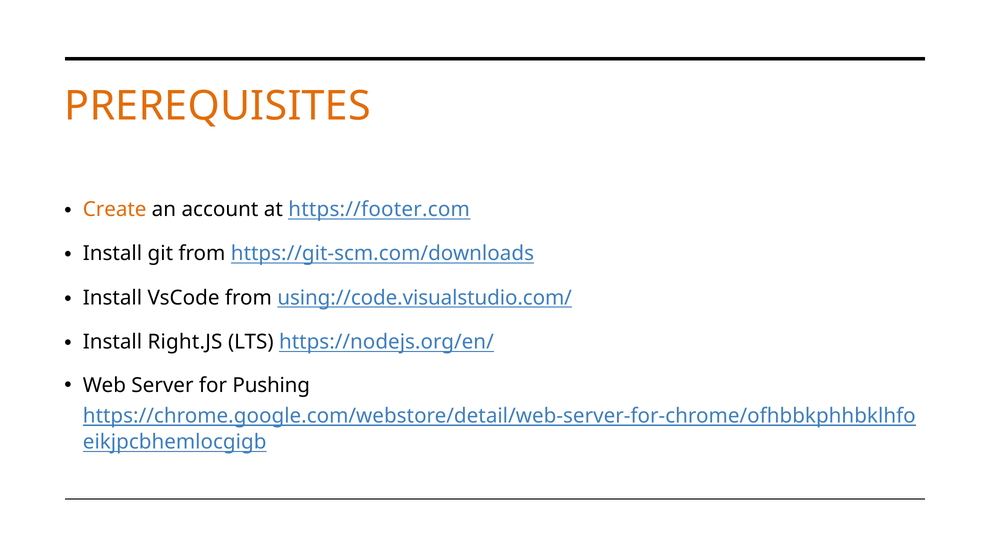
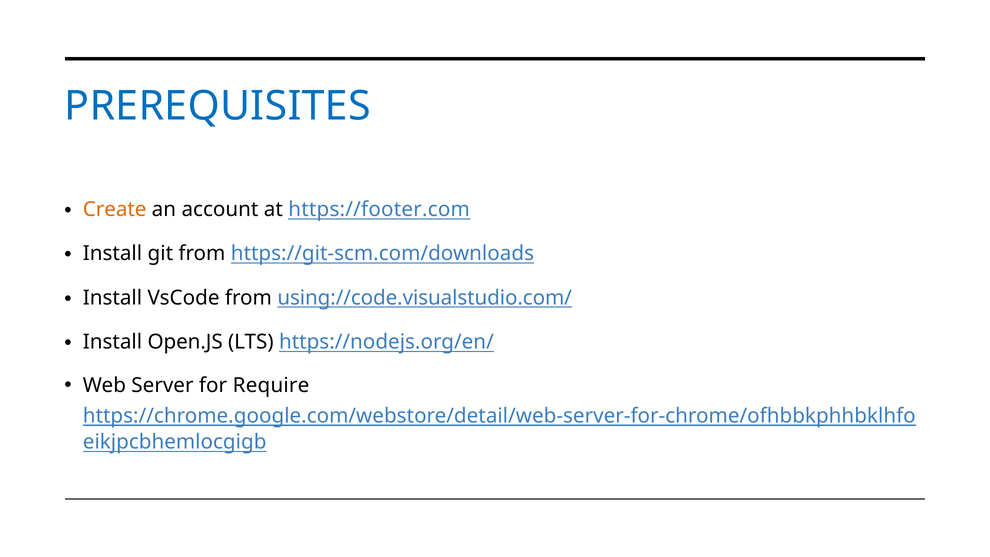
PREREQUISITES colour: orange -> blue
Right.JS: Right.JS -> Open.JS
Pushing: Pushing -> Require
